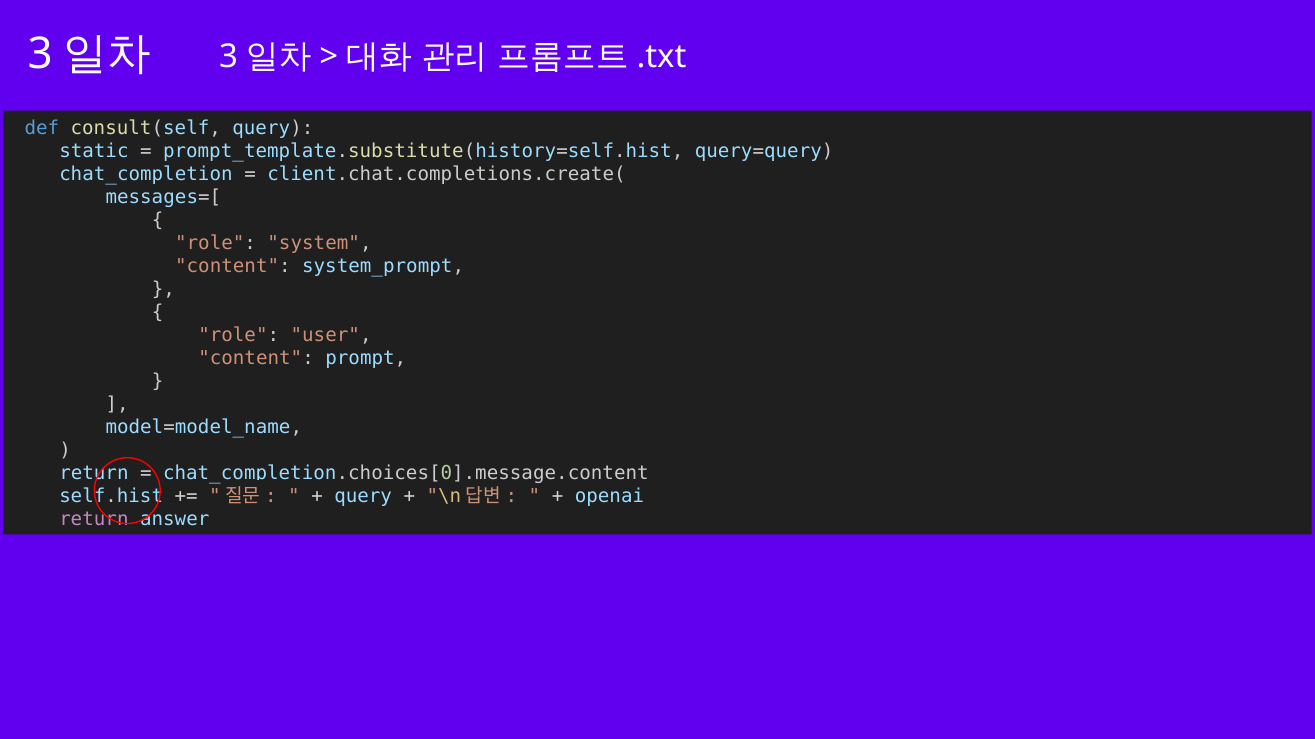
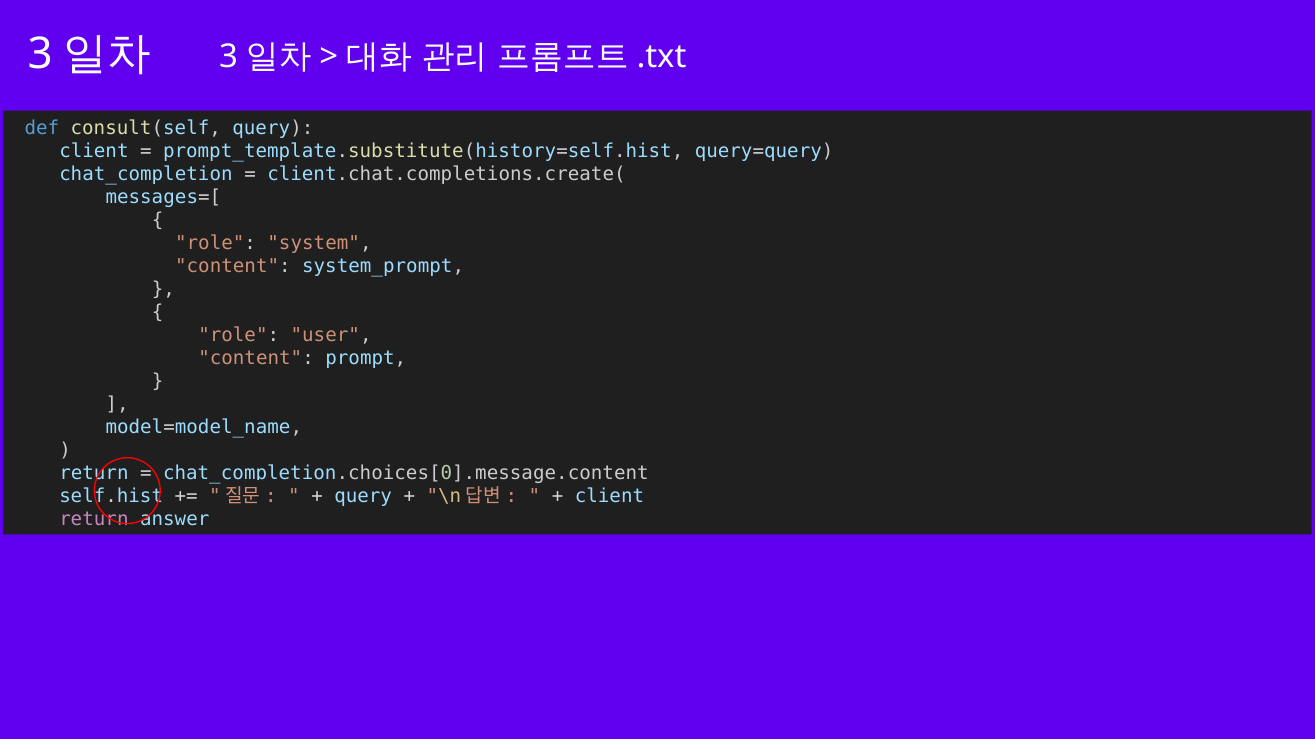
static at (94, 151): static -> client
openai at (609, 497): openai -> client
